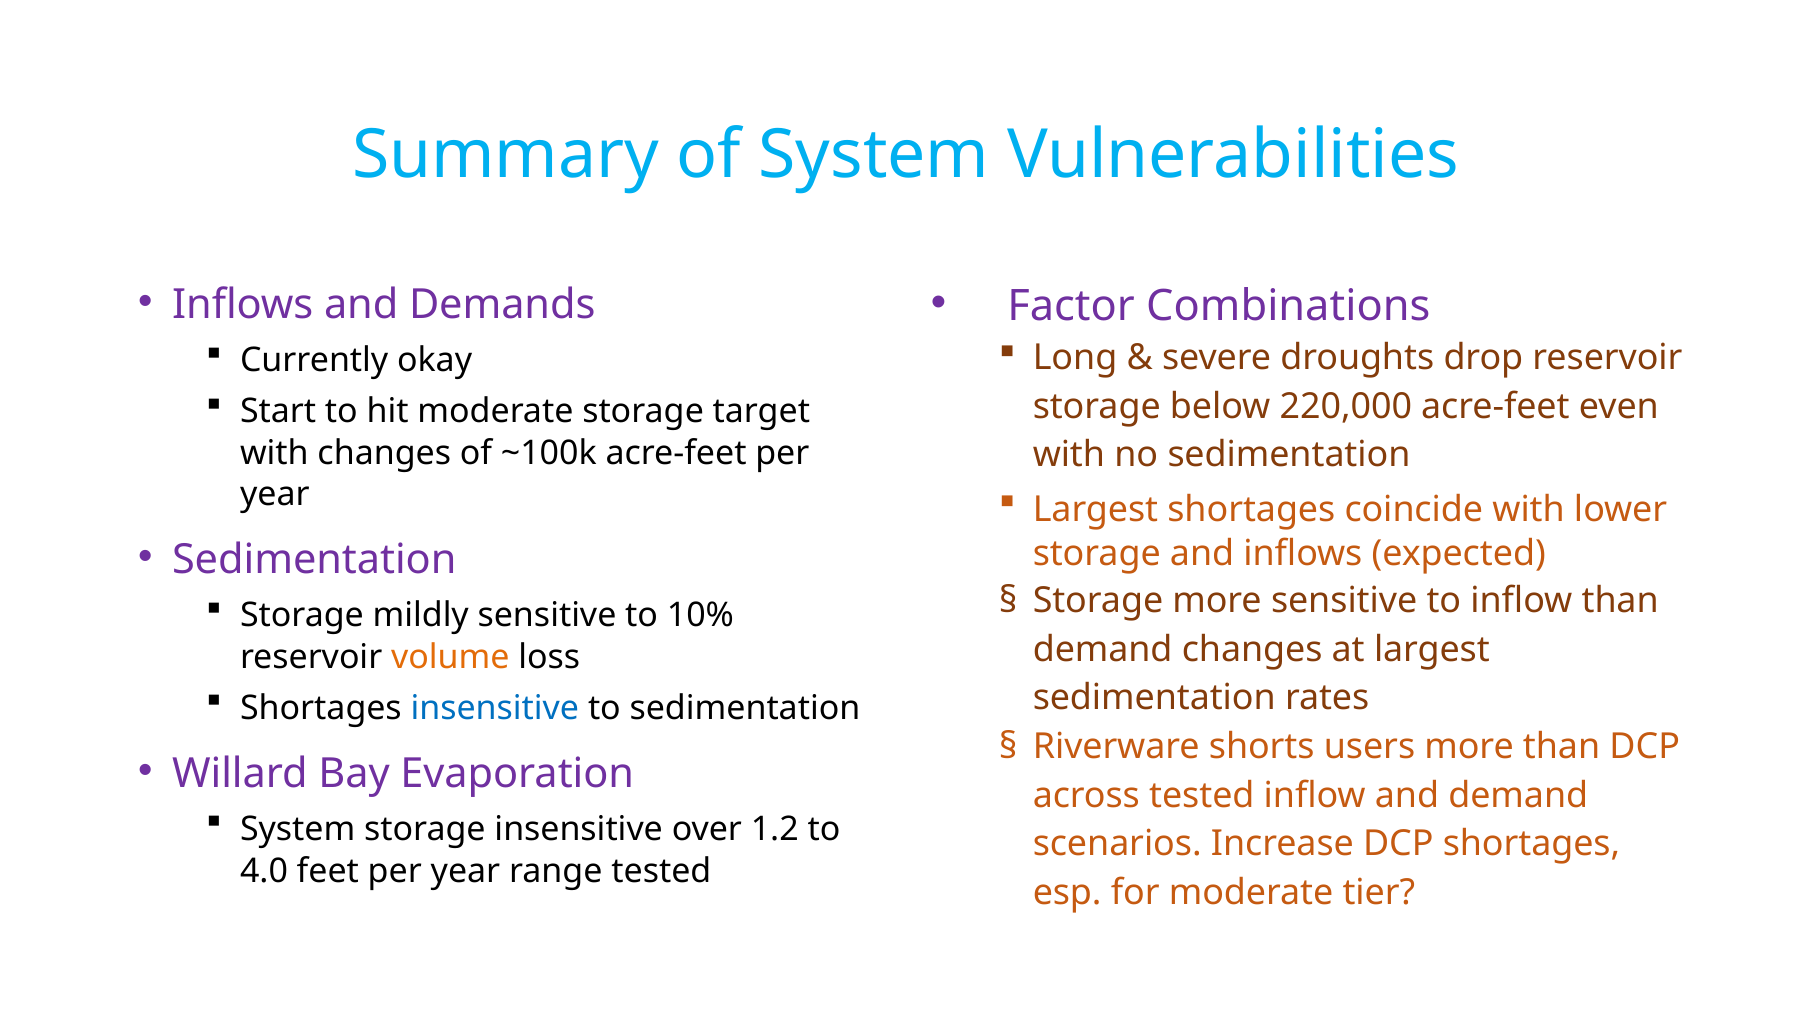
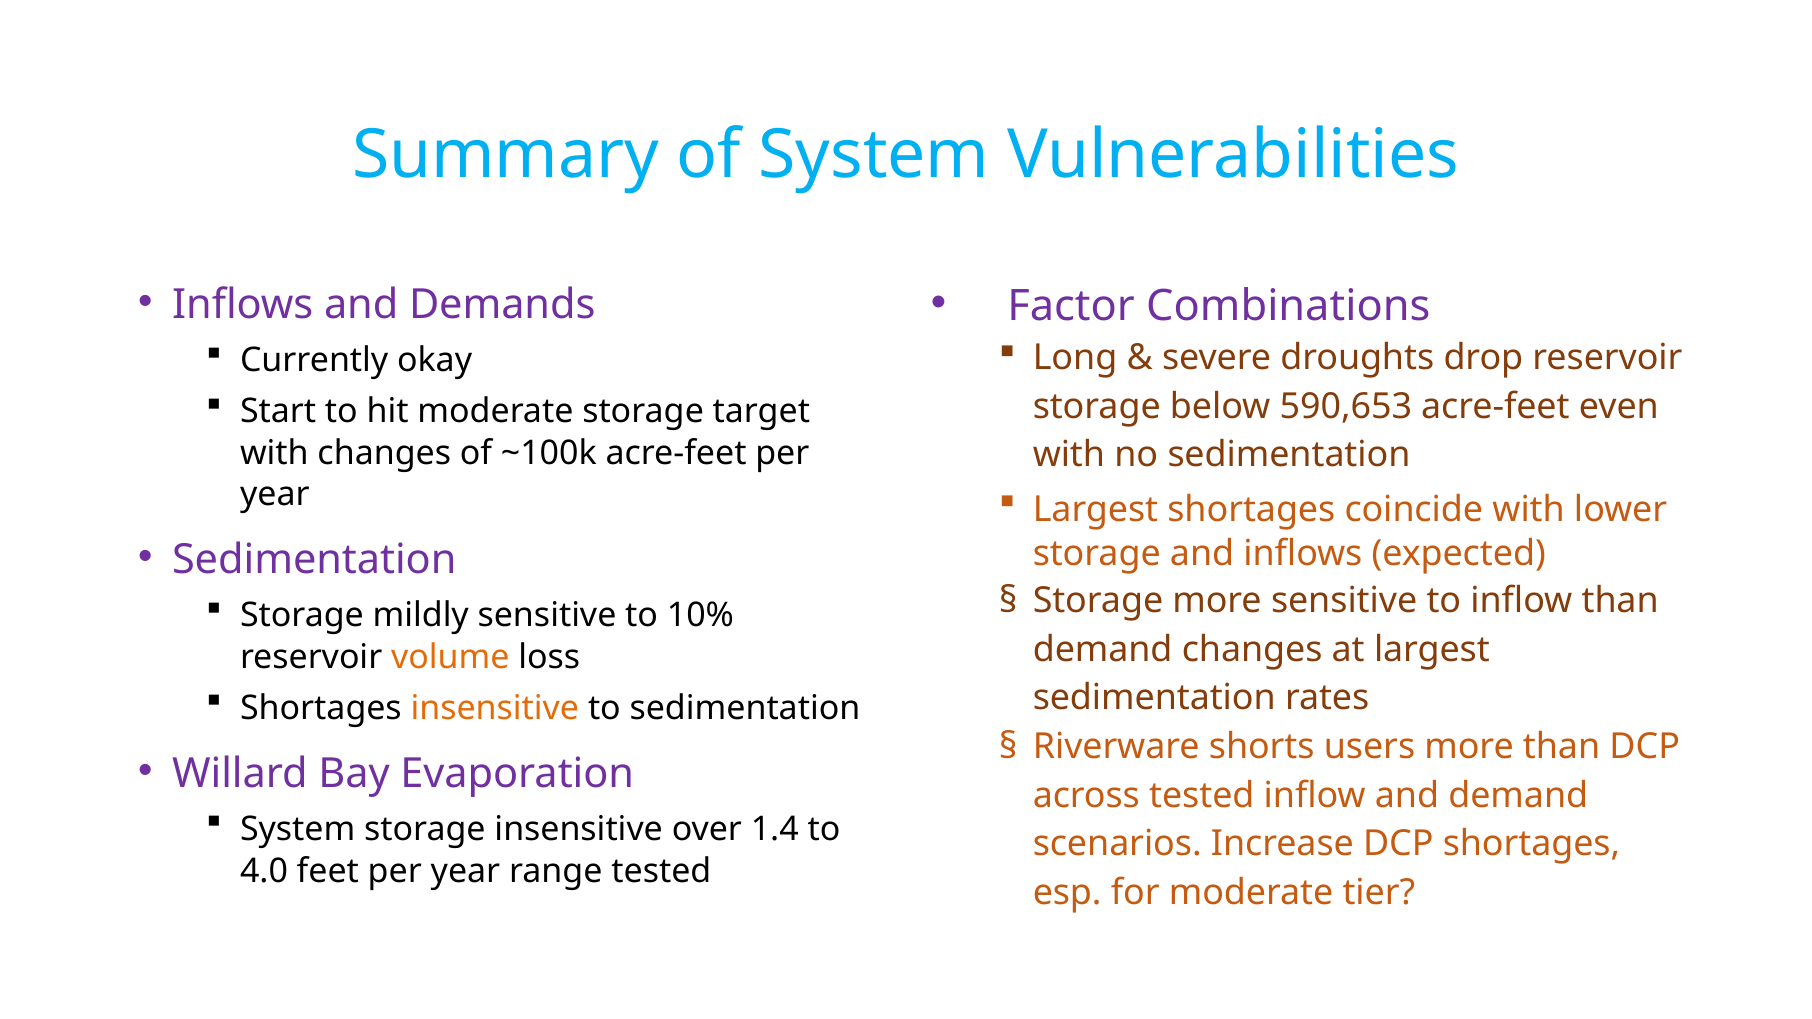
220,000: 220,000 -> 590,653
insensitive at (495, 708) colour: blue -> orange
1.2: 1.2 -> 1.4
